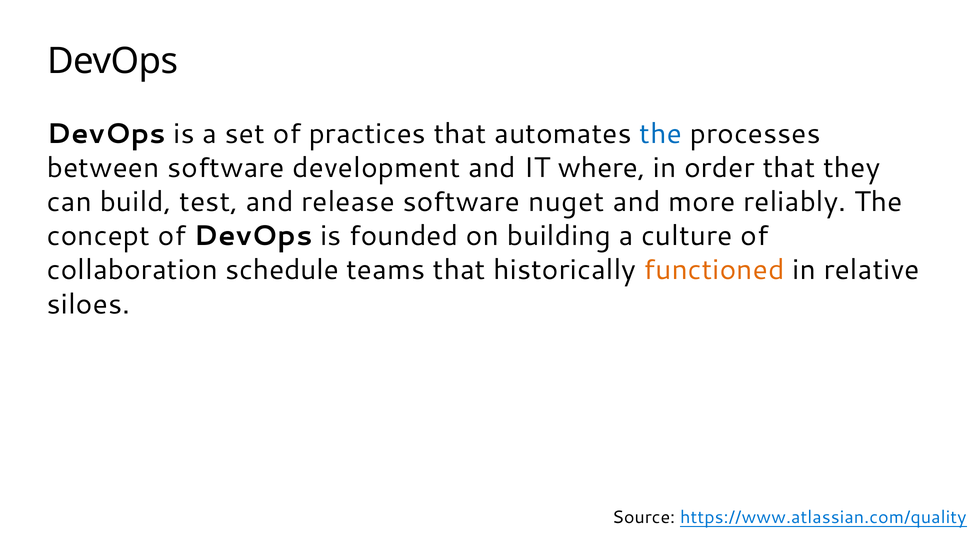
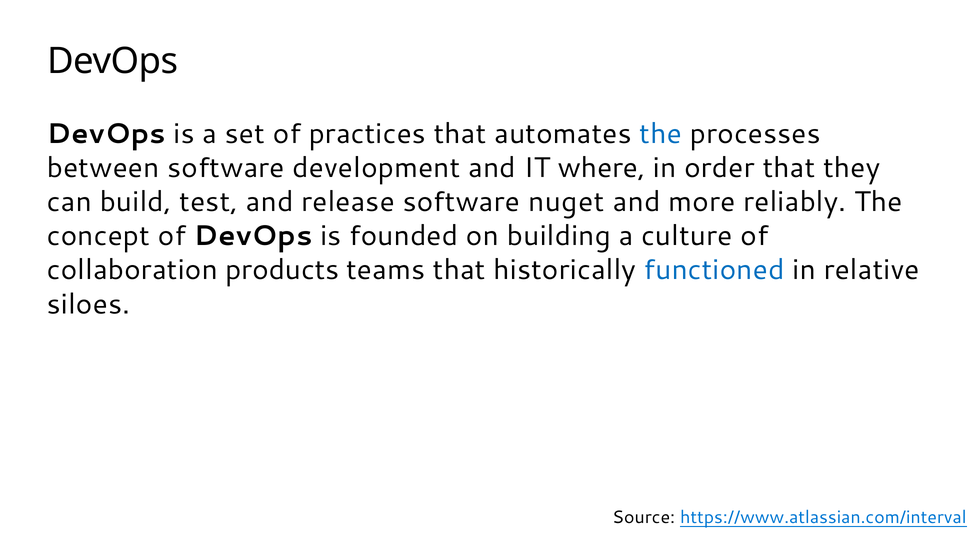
schedule: schedule -> products
functioned colour: orange -> blue
https://www.atlassian.com/quality: https://www.atlassian.com/quality -> https://www.atlassian.com/interval
